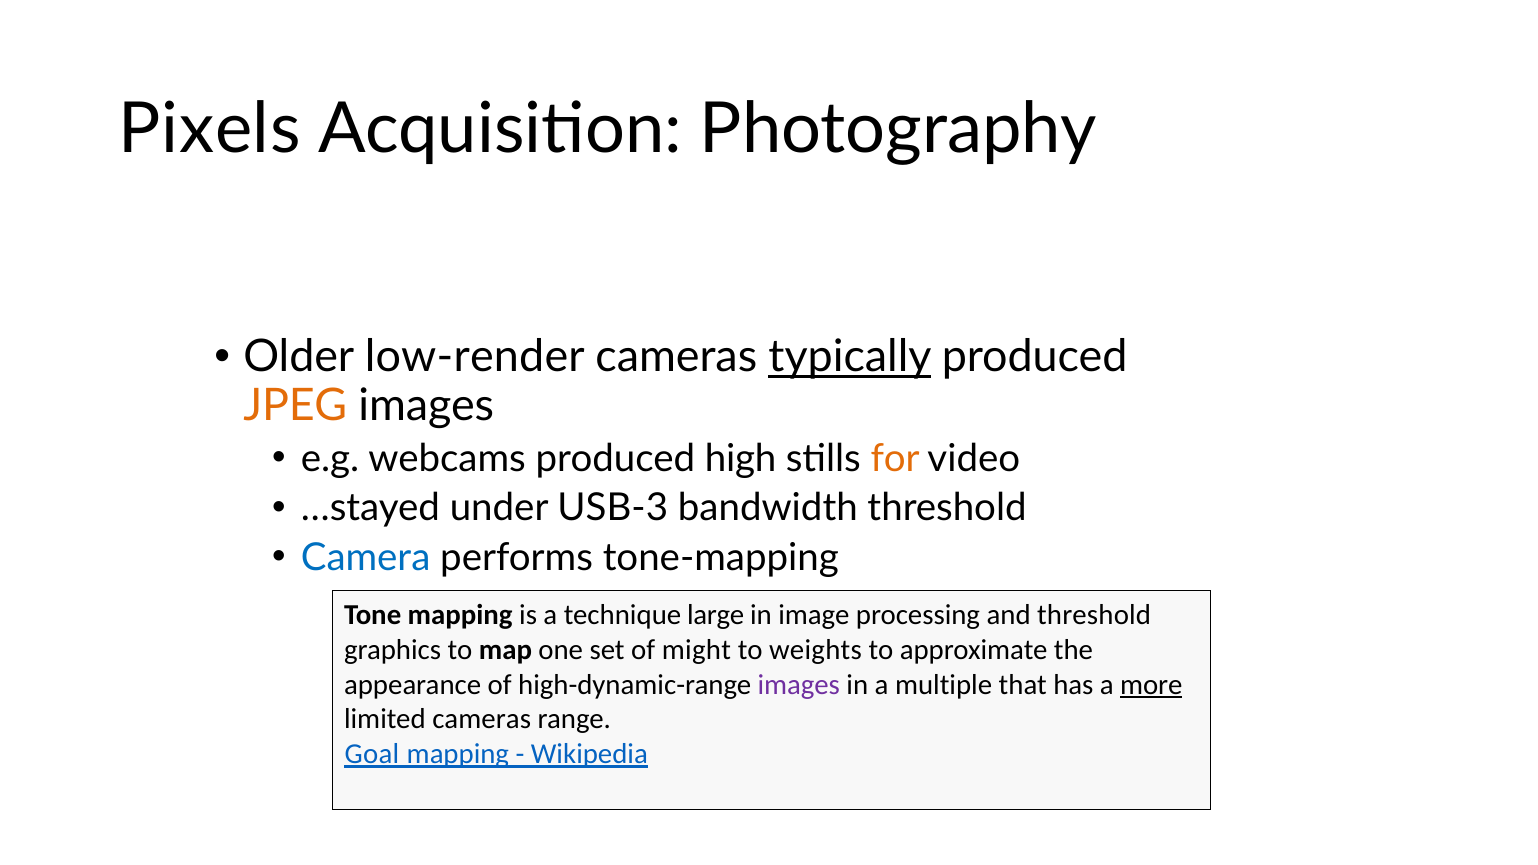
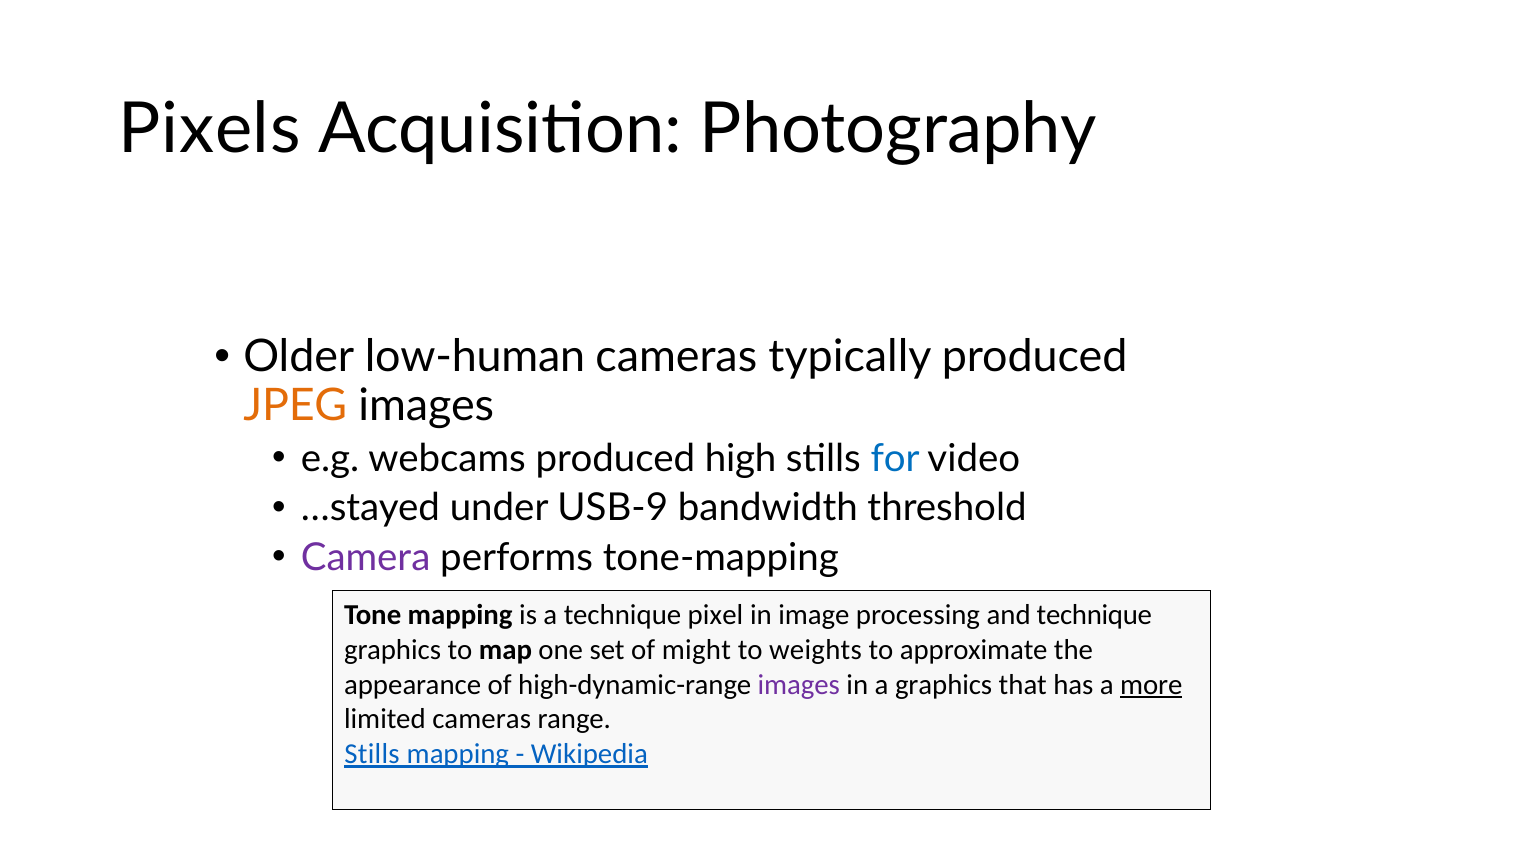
low-render: low-render -> low-human
typically underline: present -> none
for colour: orange -> blue
USB-3: USB-3 -> USB-9
Camera colour: blue -> purple
large: large -> pixel
and threshold: threshold -> technique
a multiple: multiple -> graphics
Goal at (372, 754): Goal -> Stills
